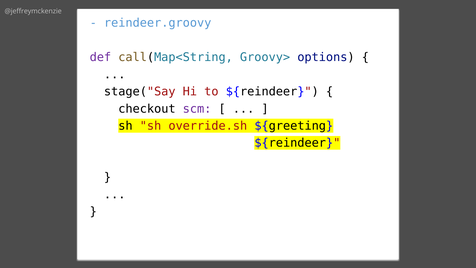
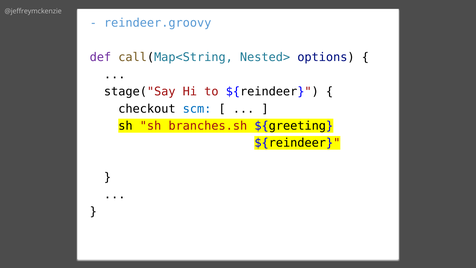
Groovy>: Groovy> -> Nested>
scm colour: purple -> blue
override.sh: override.sh -> branches.sh
